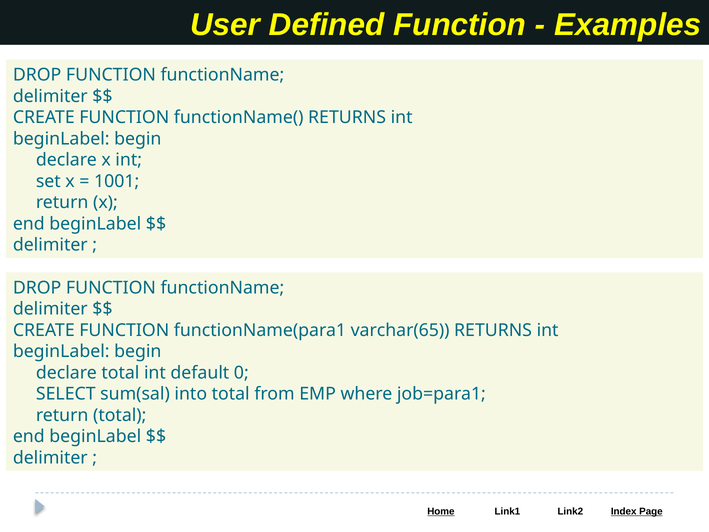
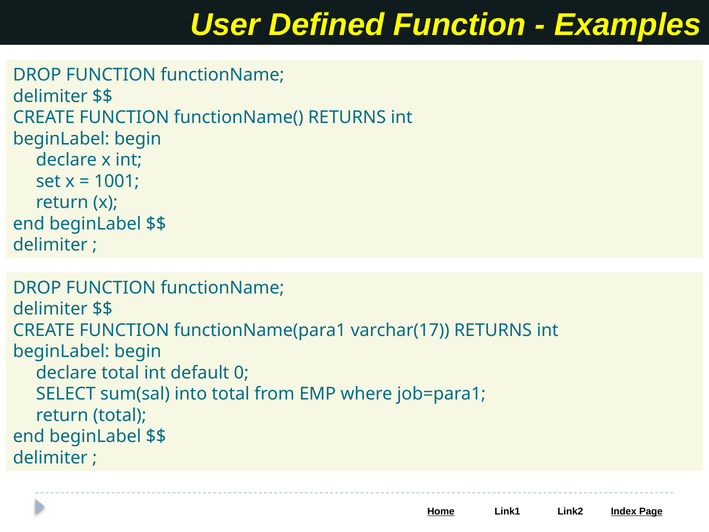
varchar(65: varchar(65 -> varchar(17
